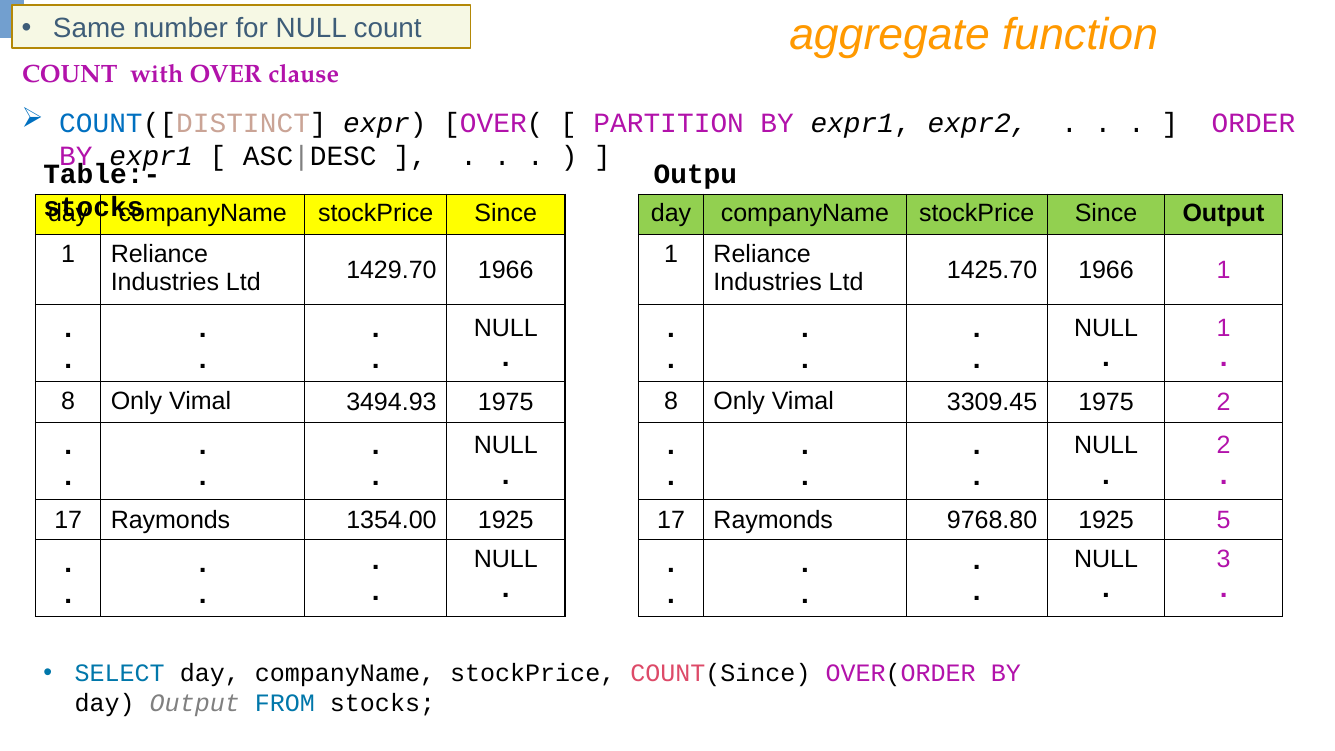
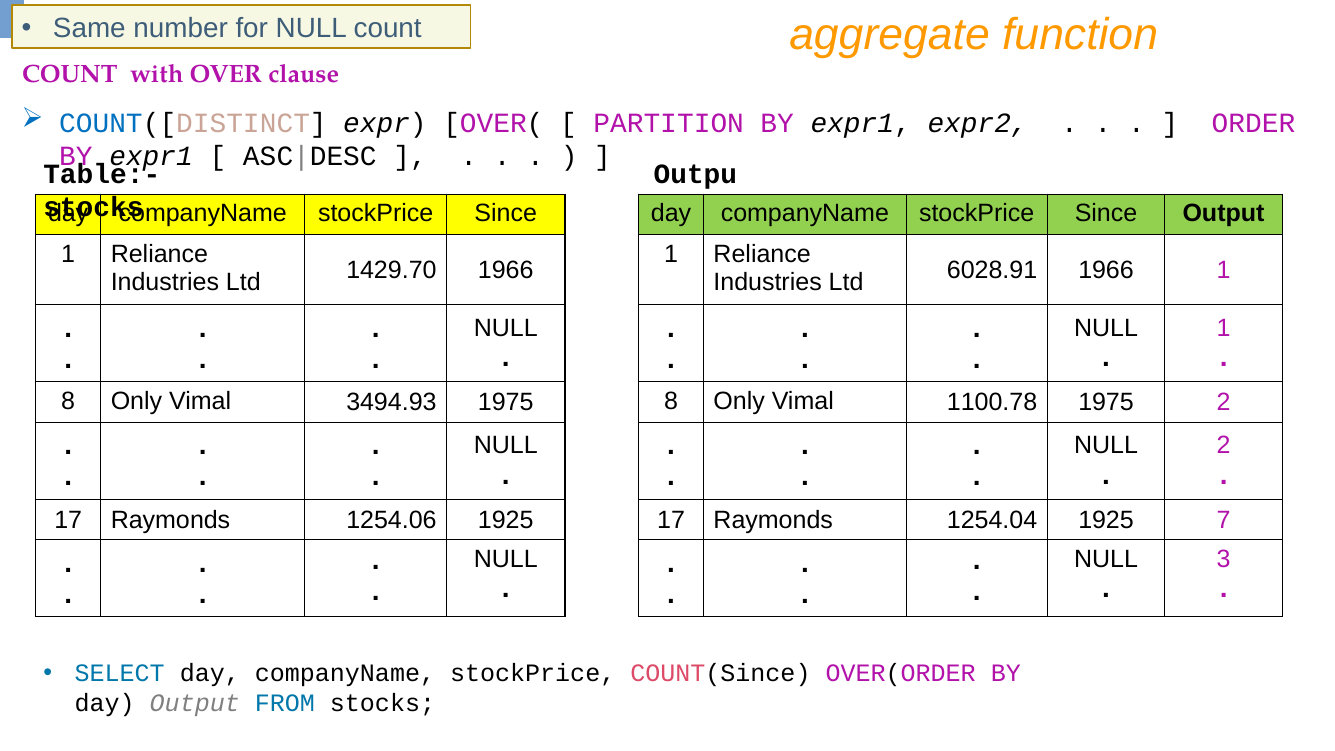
1425.70: 1425.70 -> 6028.91
3309.45: 3309.45 -> 1100.78
1354.00: 1354.00 -> 1254.06
9768.80: 9768.80 -> 1254.04
5: 5 -> 7
